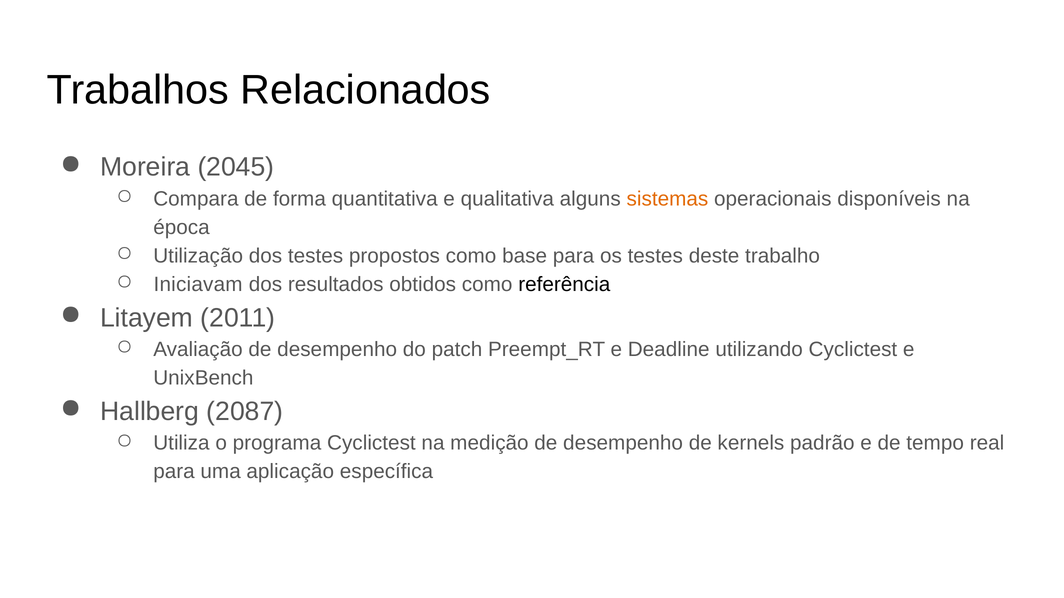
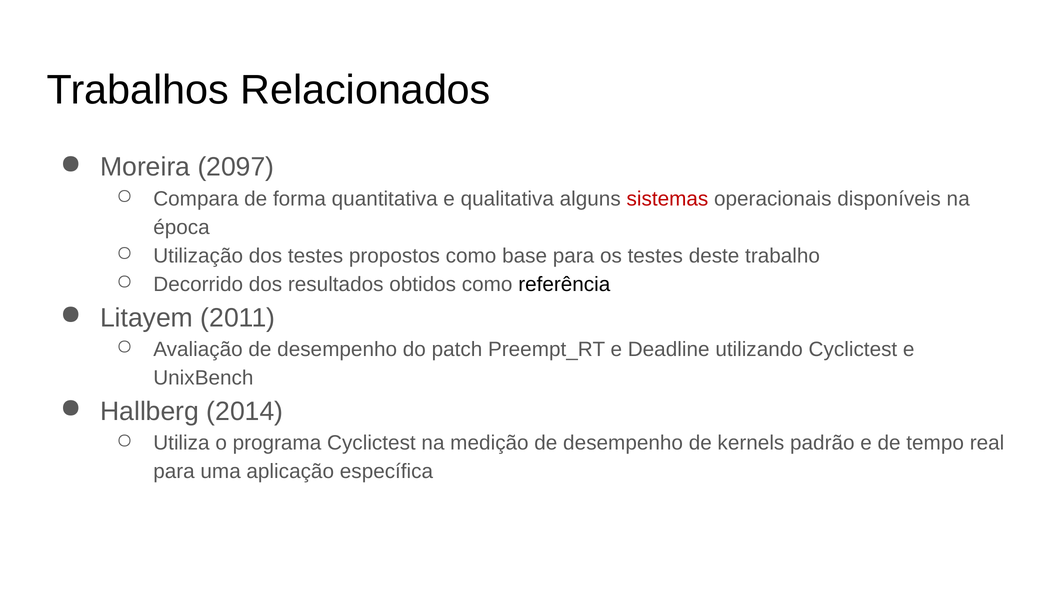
2045: 2045 -> 2097
sistemas colour: orange -> red
Iniciavam: Iniciavam -> Decorrido
2087: 2087 -> 2014
